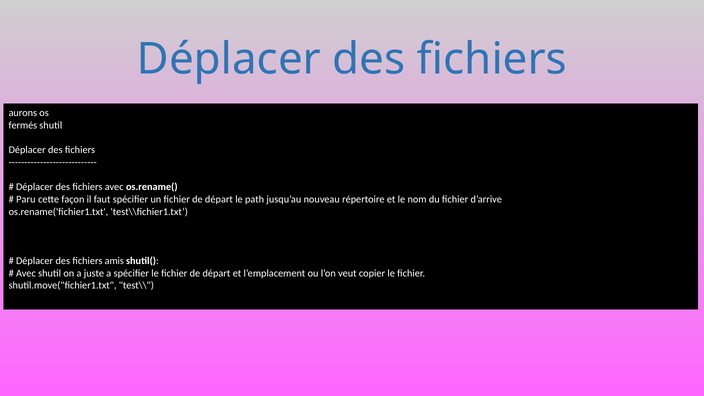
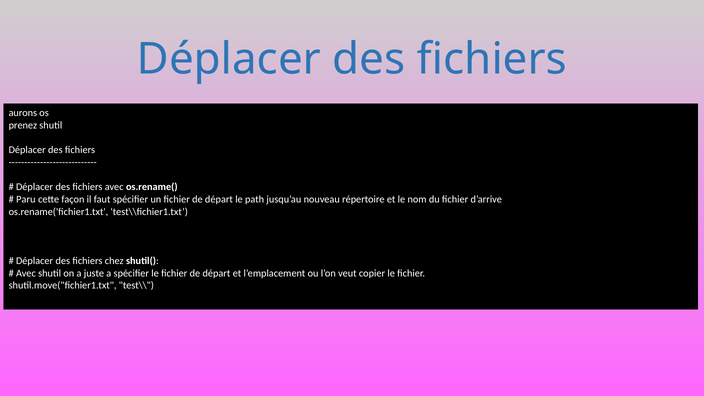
fermés: fermés -> prenez
amis: amis -> chez
